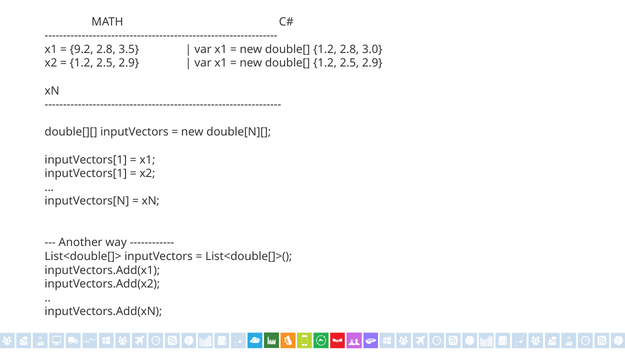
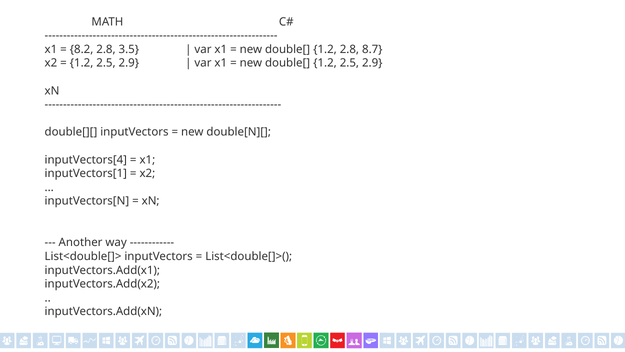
9.2: 9.2 -> 8.2
3.0: 3.0 -> 8.7
inputVectors[1 at (86, 160): inputVectors[1 -> inputVectors[4
